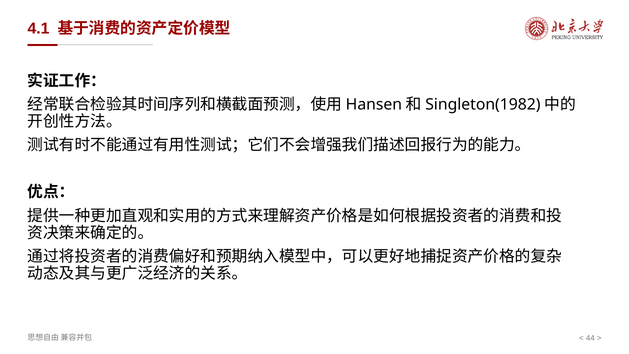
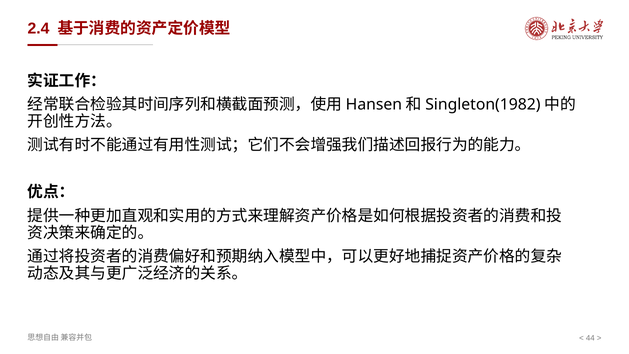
4.1: 4.1 -> 2.4
